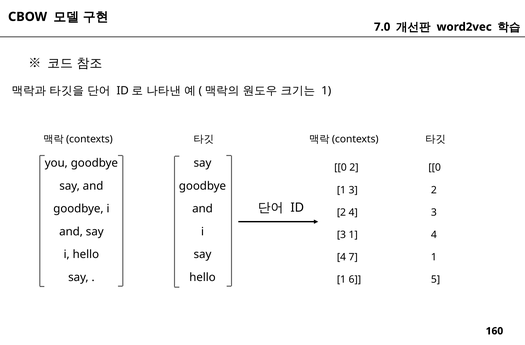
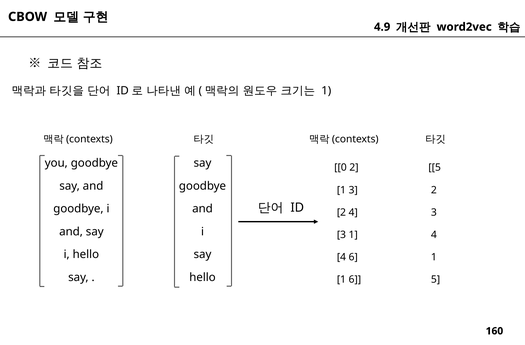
7.0: 7.0 -> 4.9
0 at (435, 168): 0 -> 5
4 7: 7 -> 6
